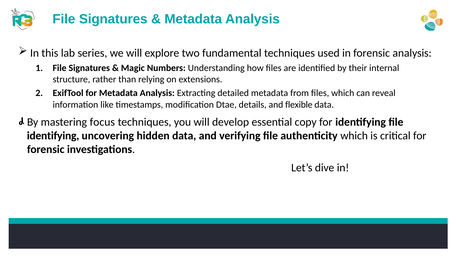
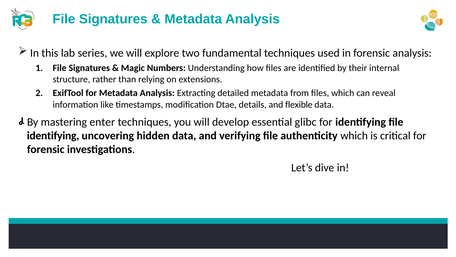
focus: focus -> enter
copy: copy -> glibc
